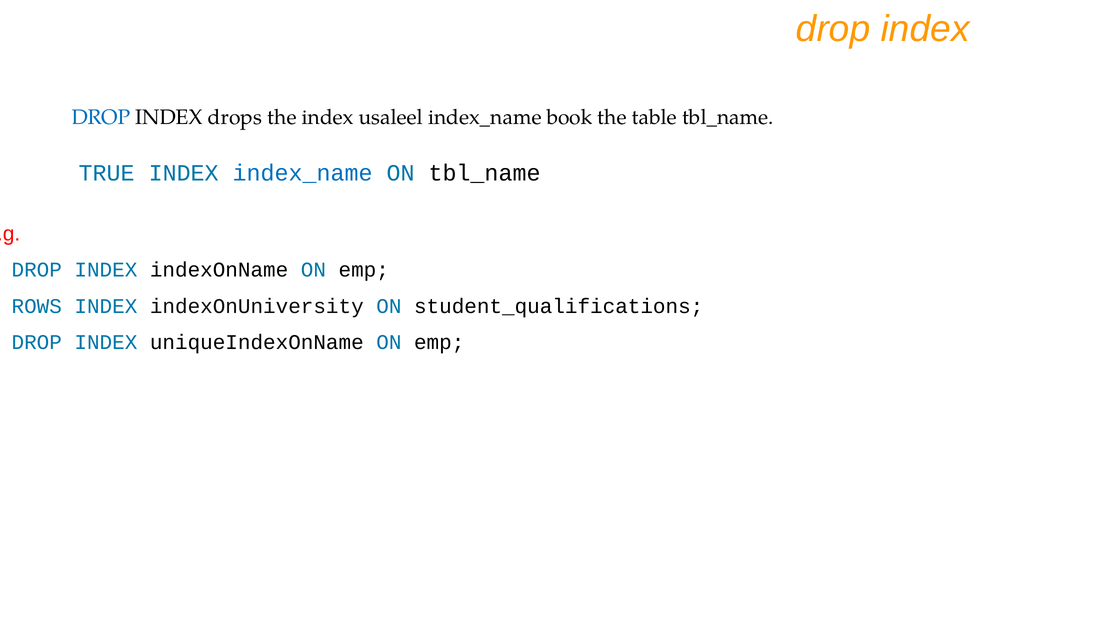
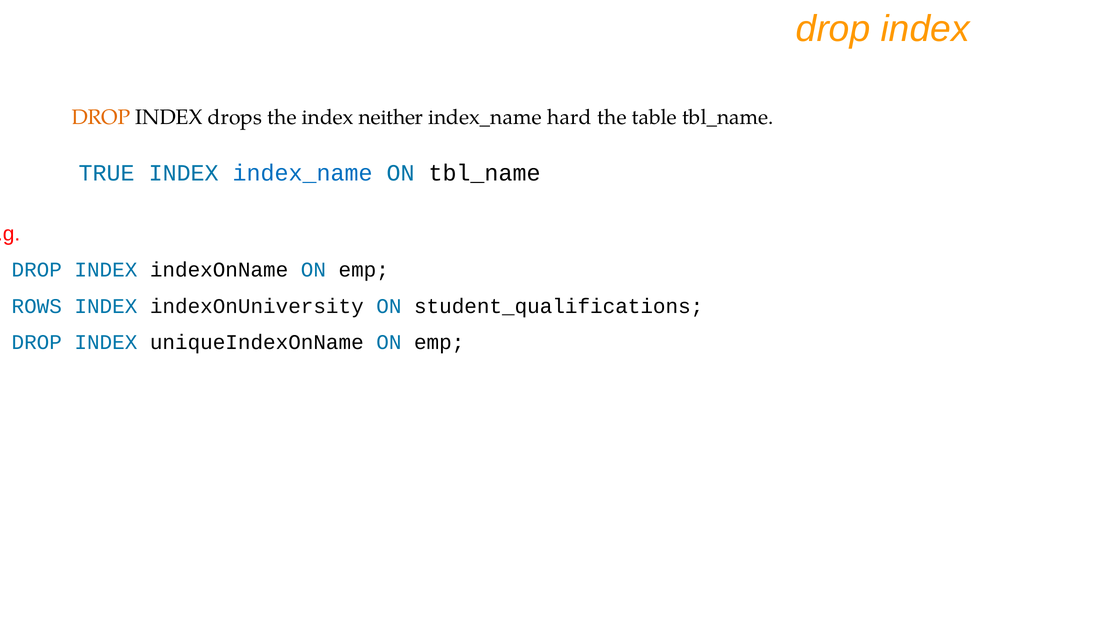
DROP at (101, 117) colour: blue -> orange
usaleel: usaleel -> neither
book: book -> hard
